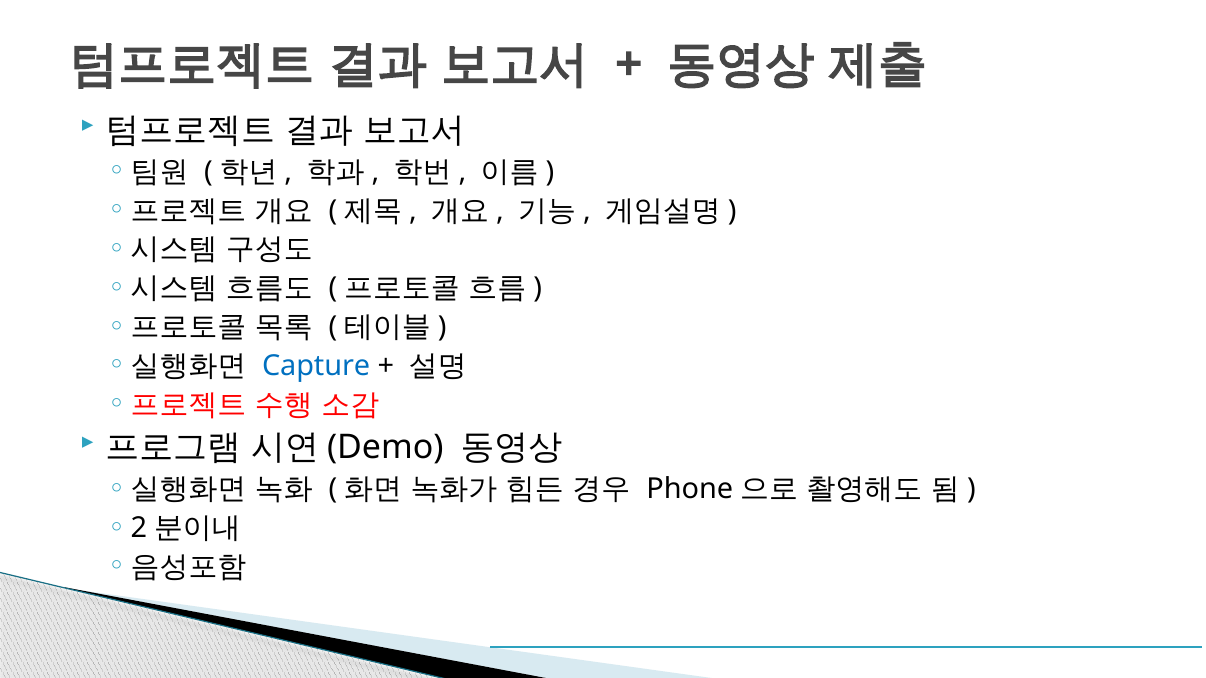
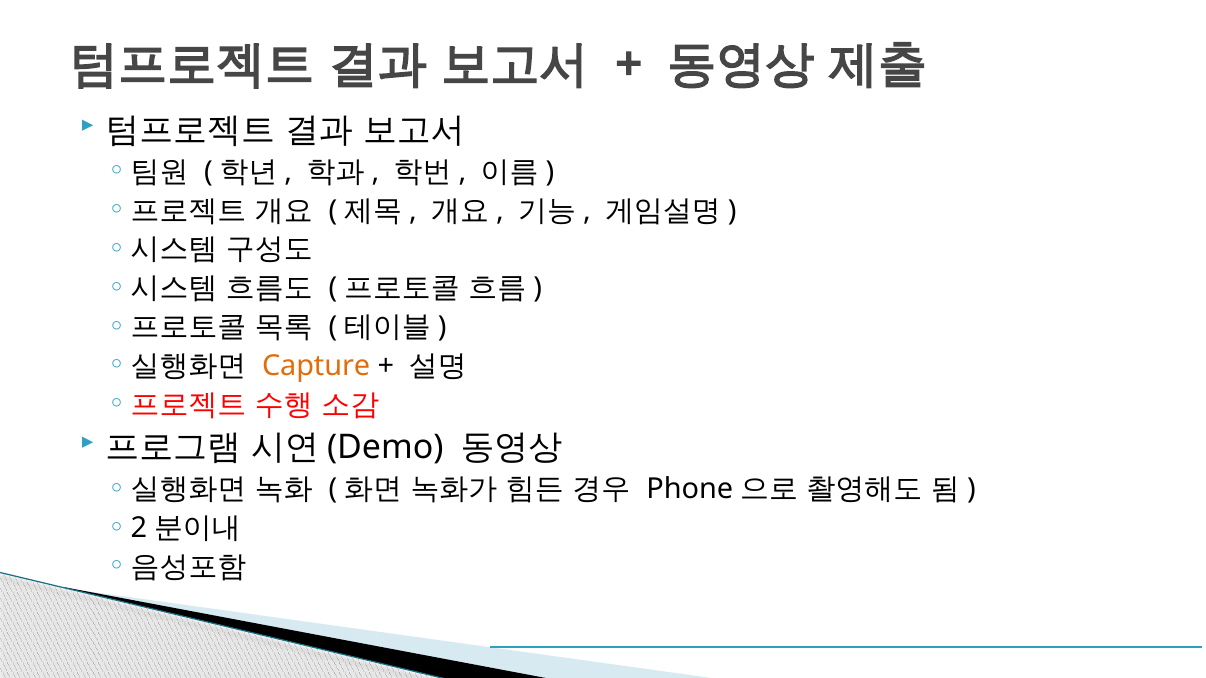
Capture colour: blue -> orange
